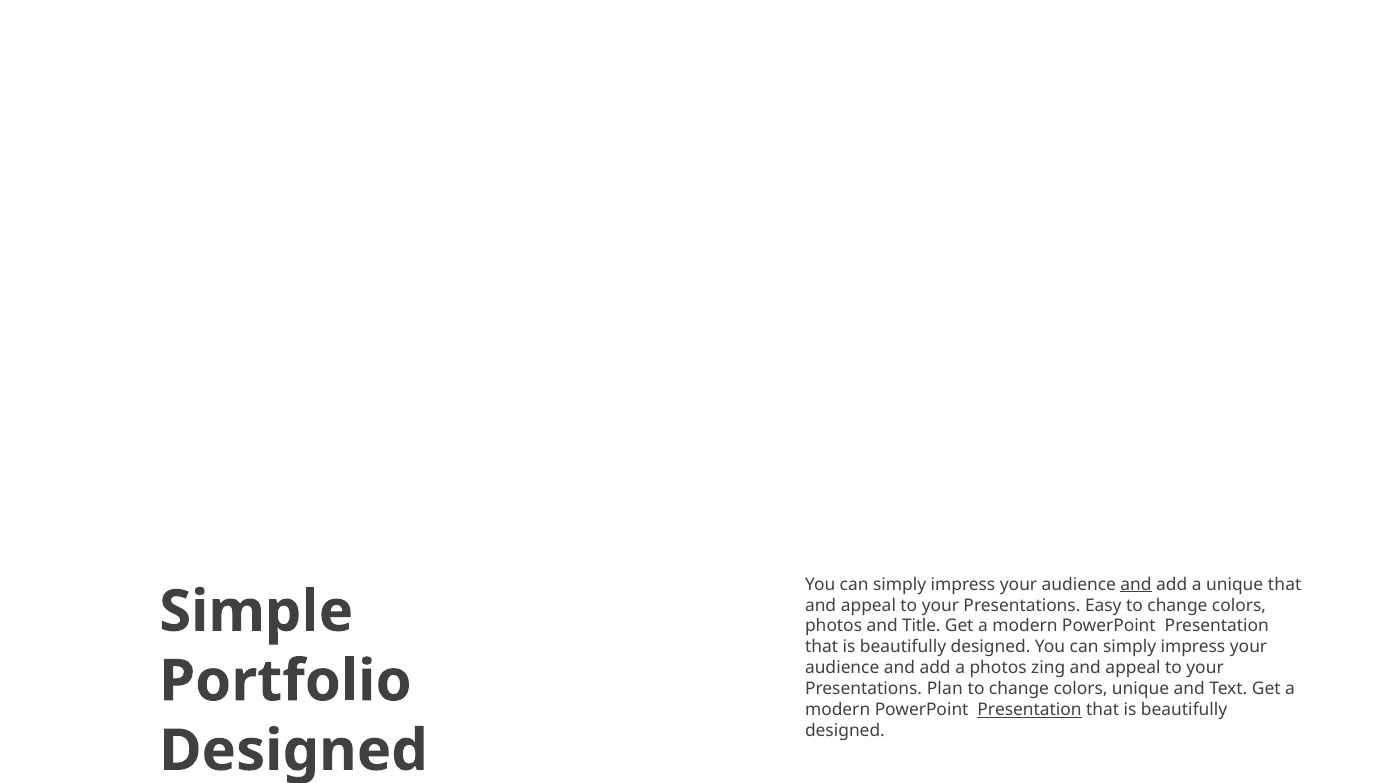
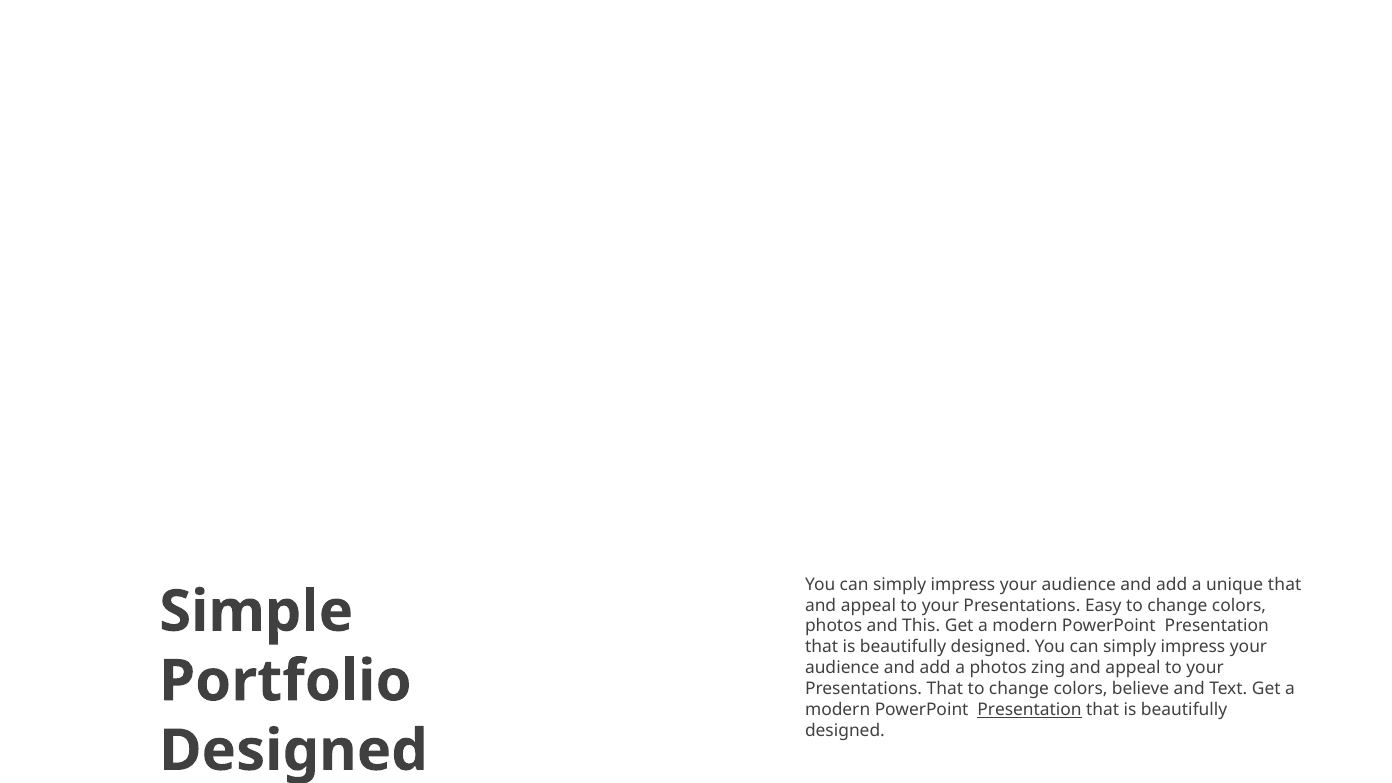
and at (1136, 584) underline: present -> none
Title: Title -> This
Presentations Plan: Plan -> That
colors unique: unique -> believe
